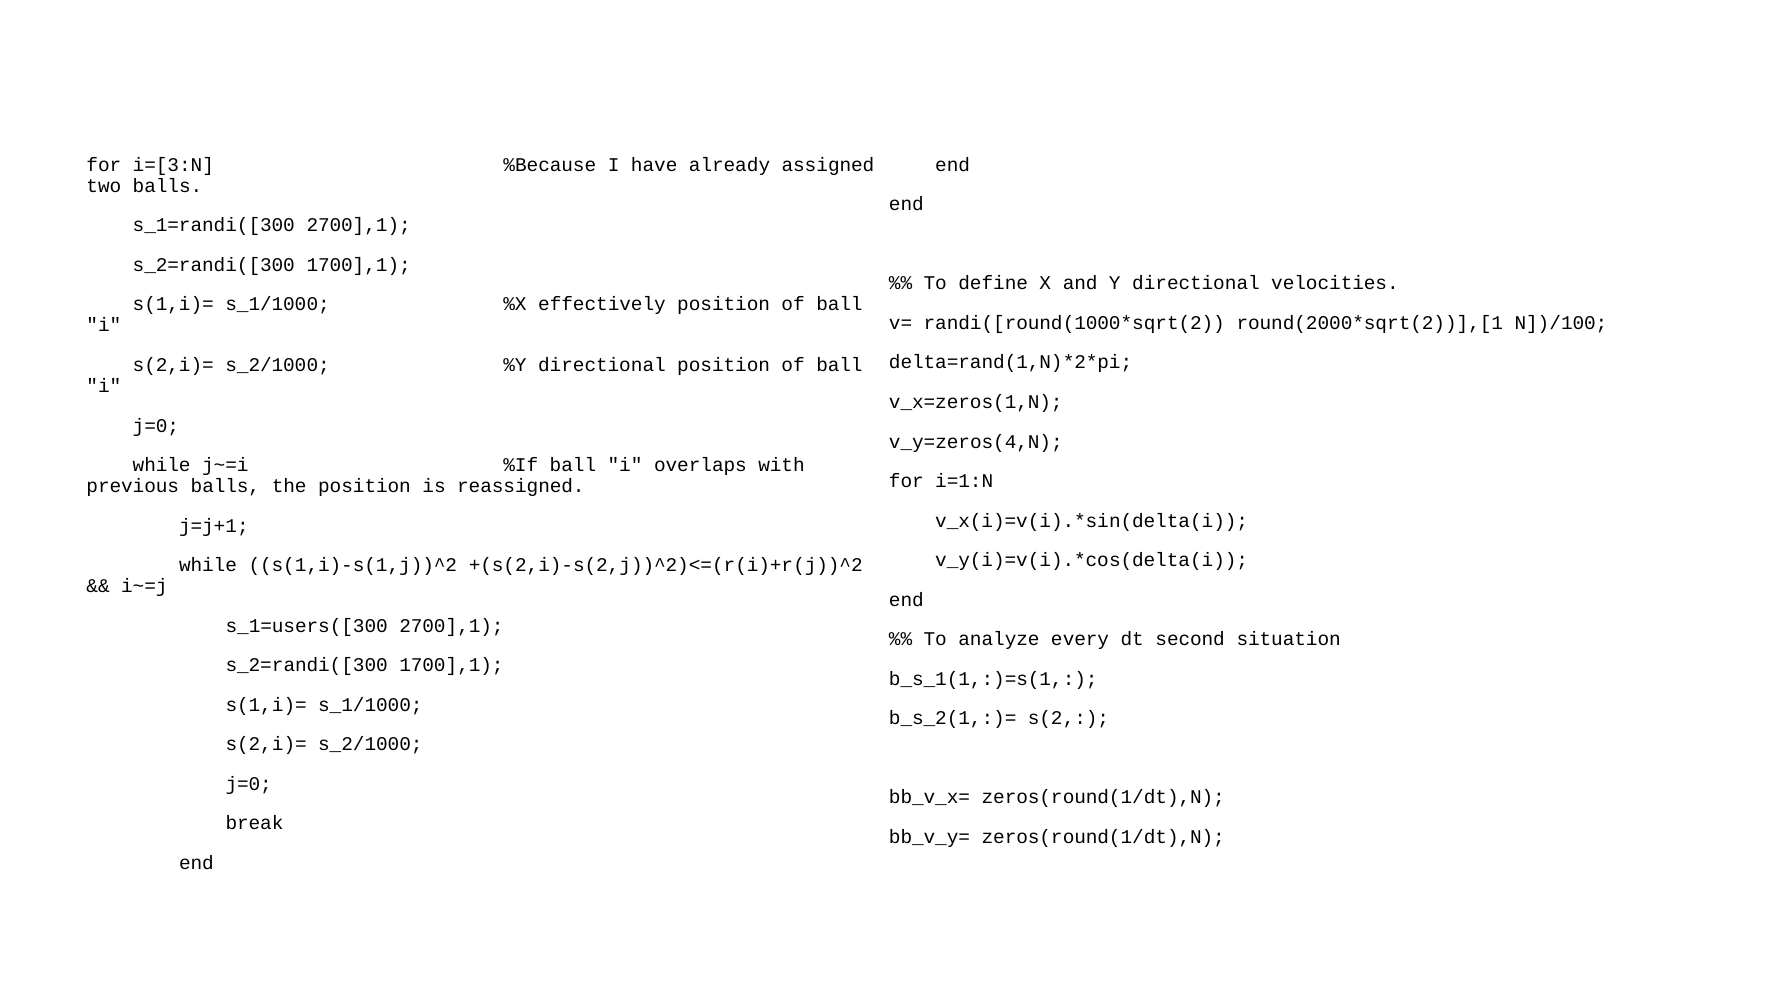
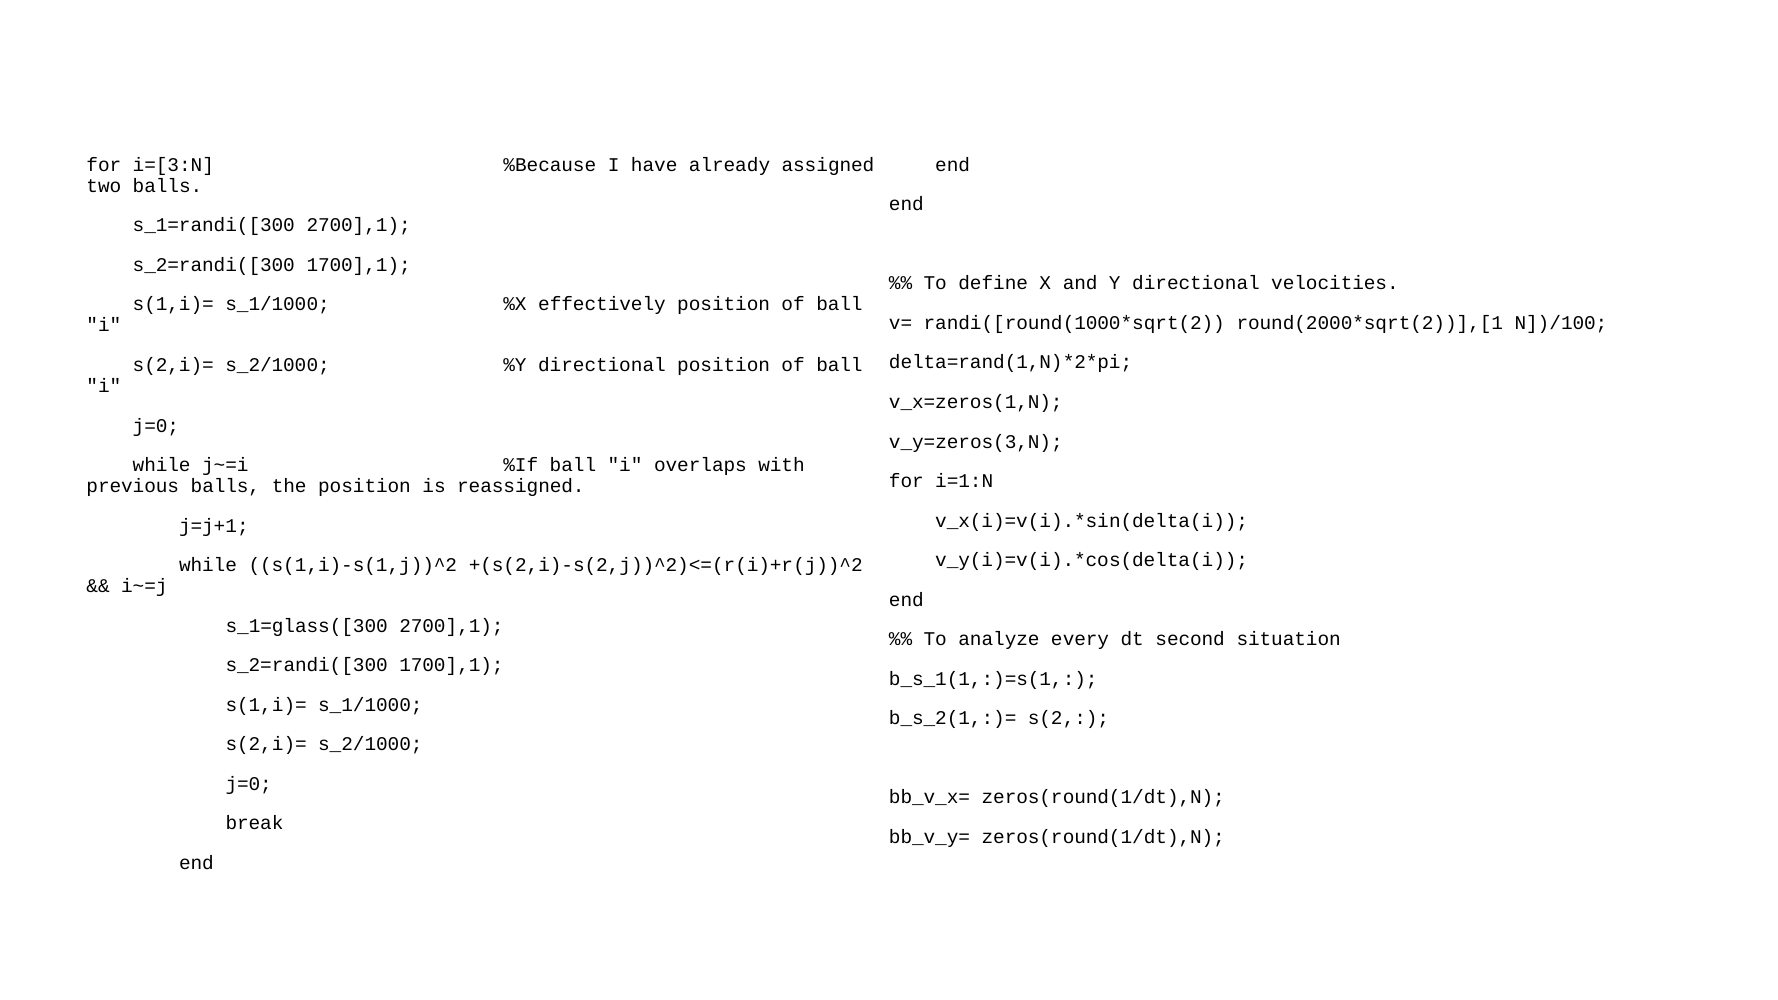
v_y=zeros(4,N: v_y=zeros(4,N -> v_y=zeros(3,N
s_1=users([300: s_1=users([300 -> s_1=glass([300
